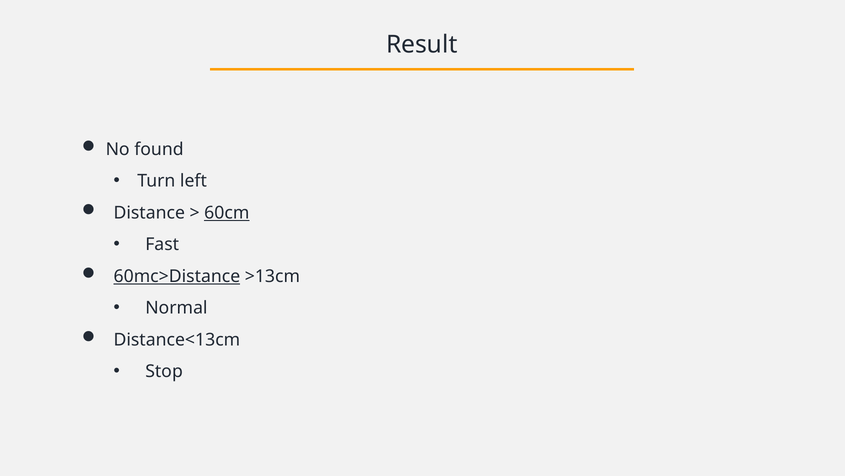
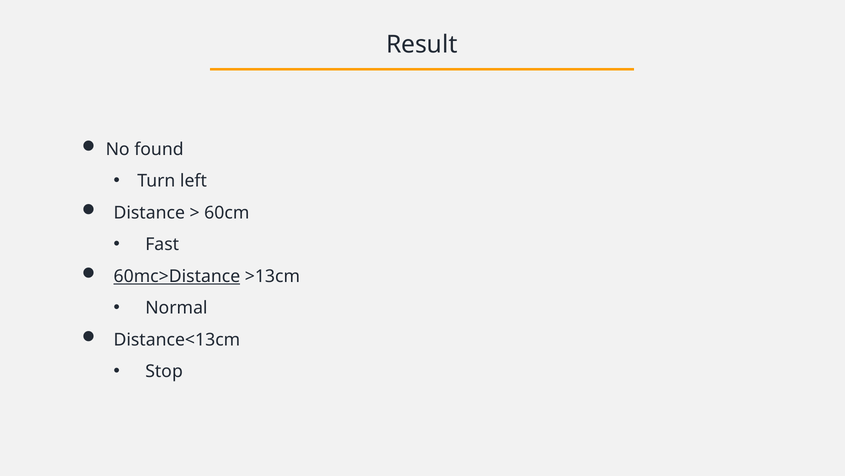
60cm underline: present -> none
